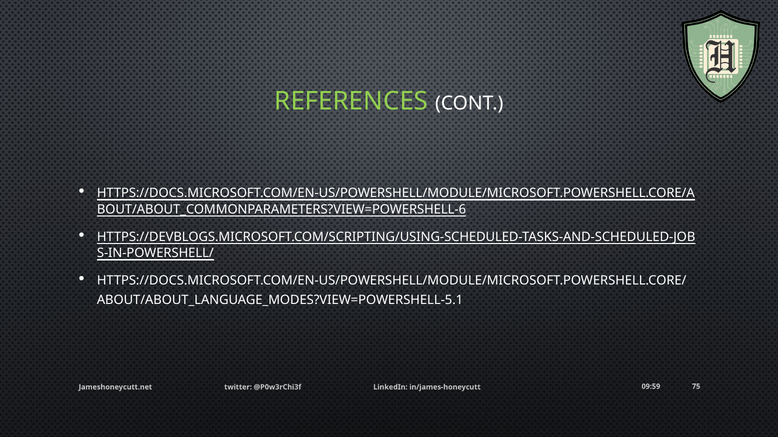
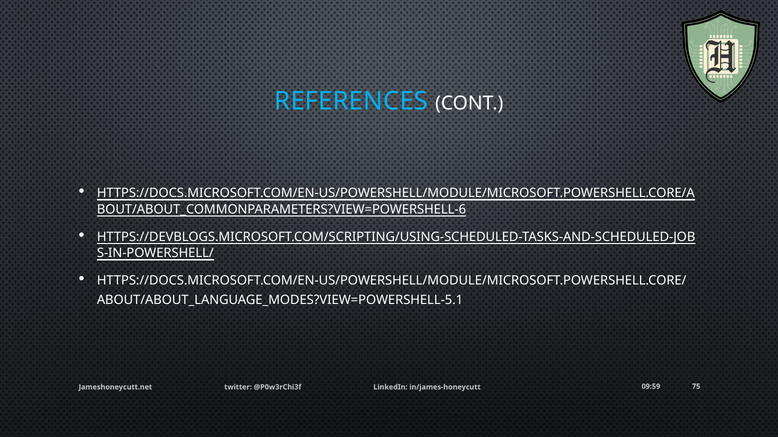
REFERENCES colour: light green -> light blue
